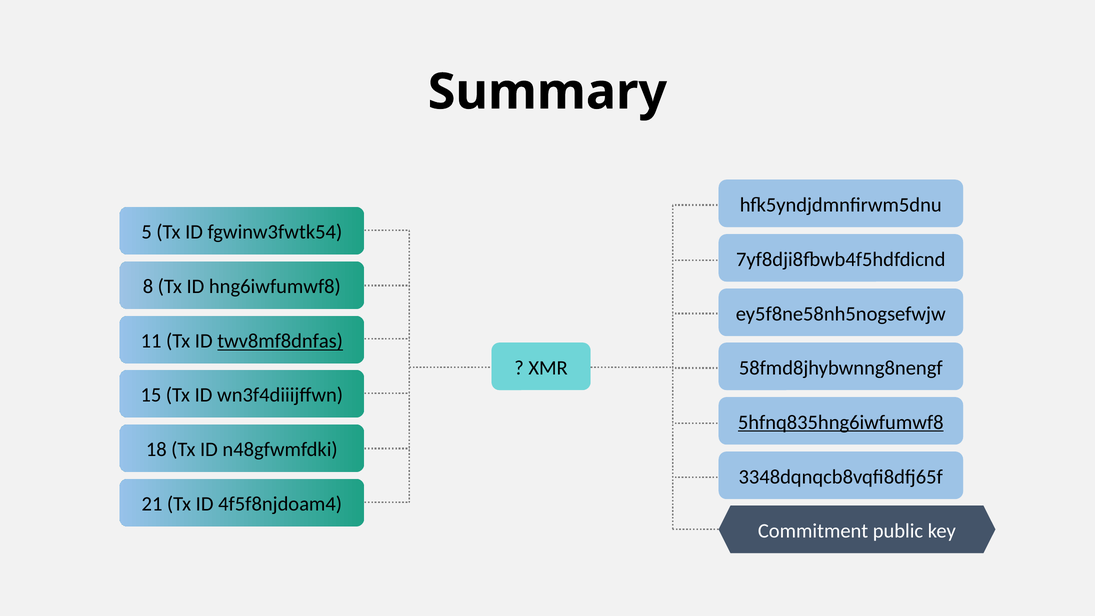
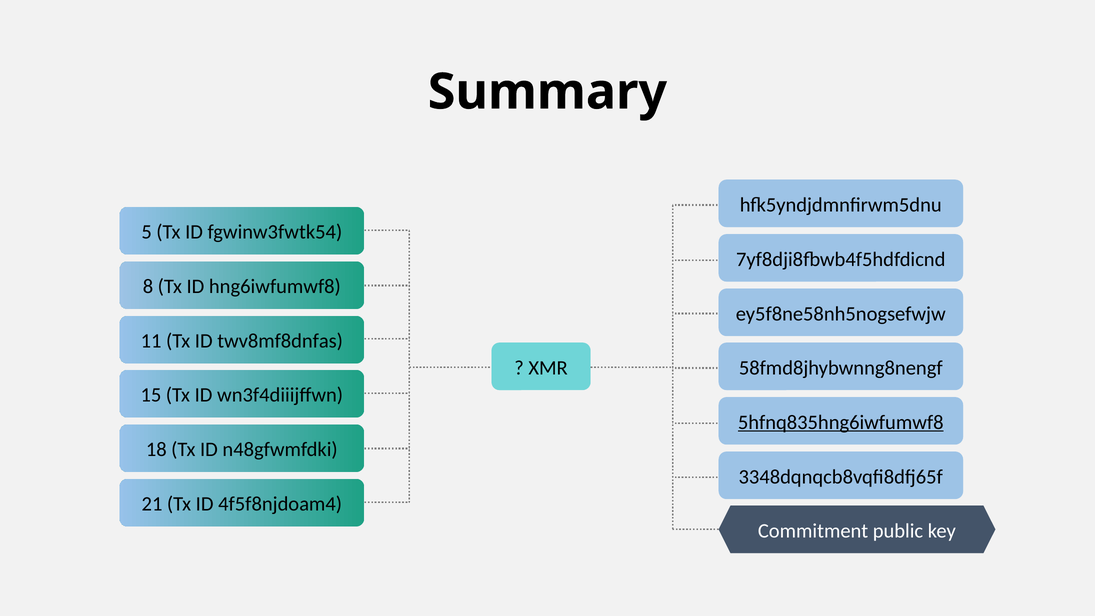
twv8mf8dnfas underline: present -> none
